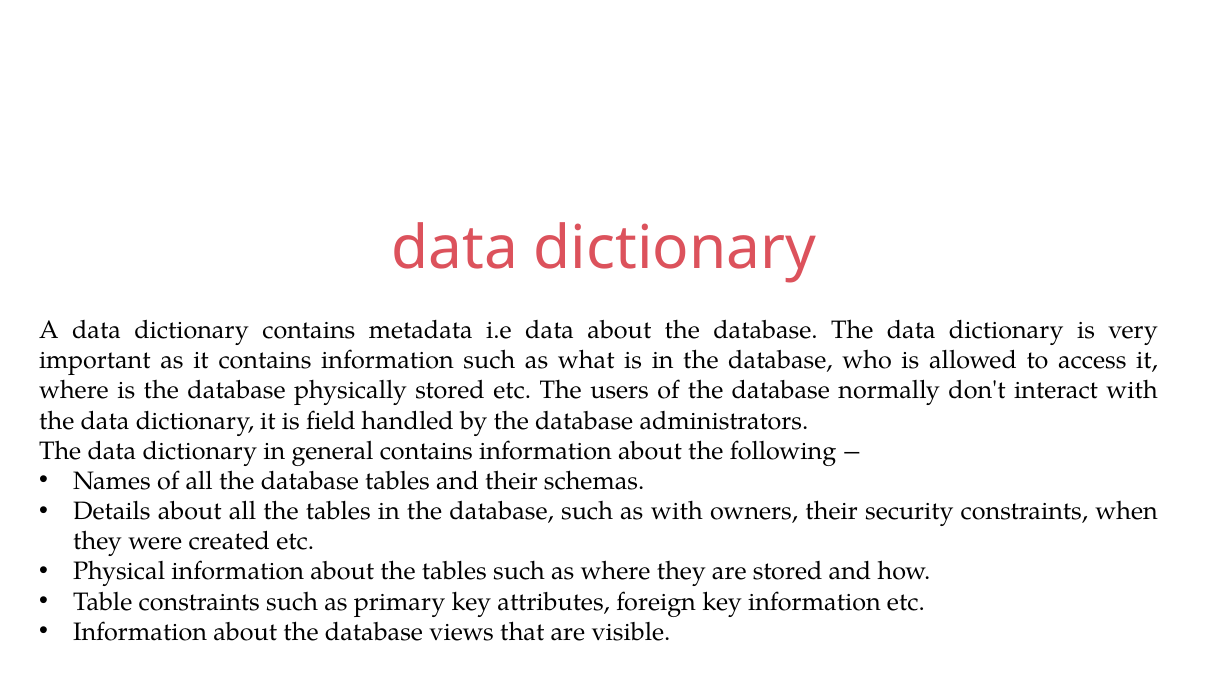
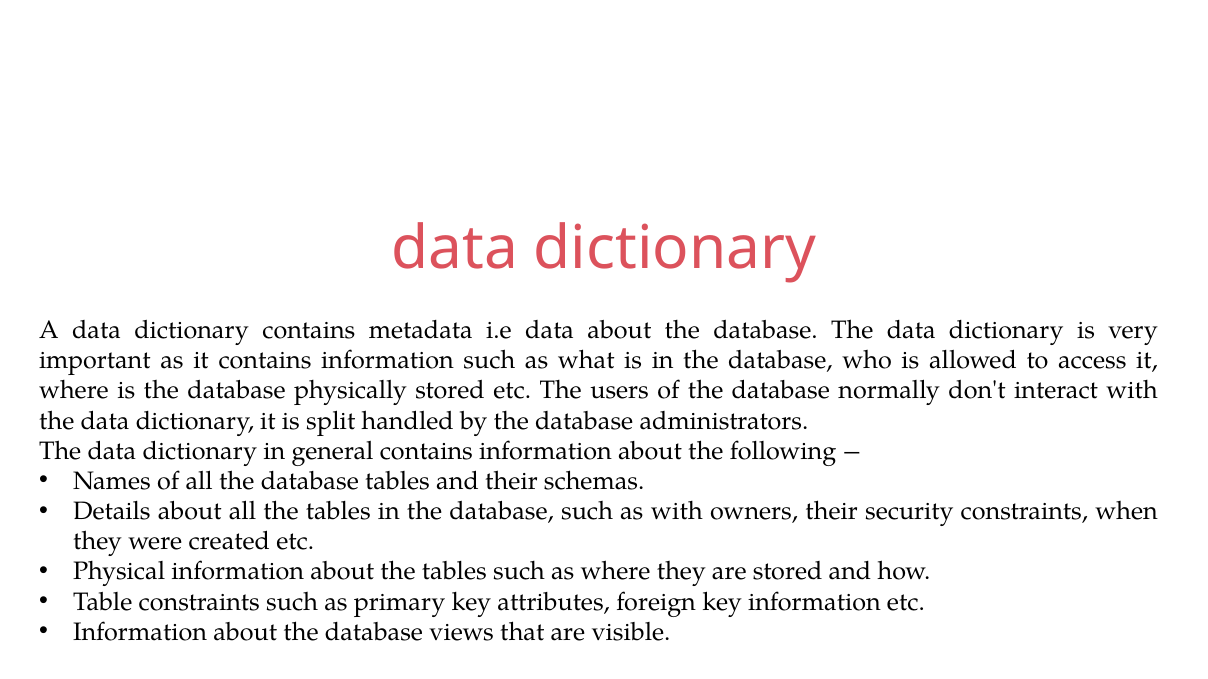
field: field -> split
